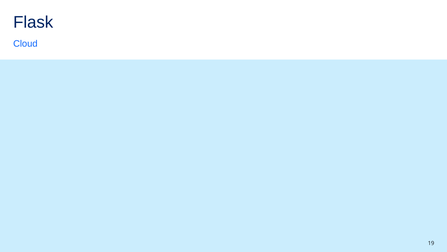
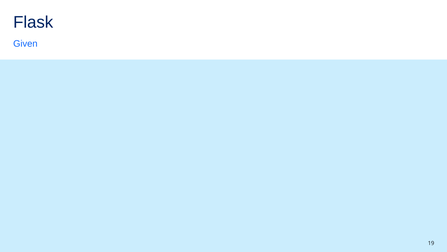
Cloud: Cloud -> Given
